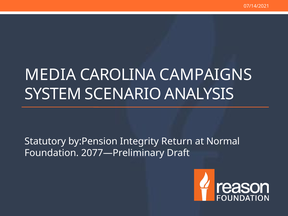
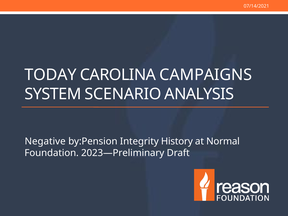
MEDIA: MEDIA -> TODAY
Statutory: Statutory -> Negative
Return: Return -> History
2077—Preliminary: 2077—Preliminary -> 2023—Preliminary
